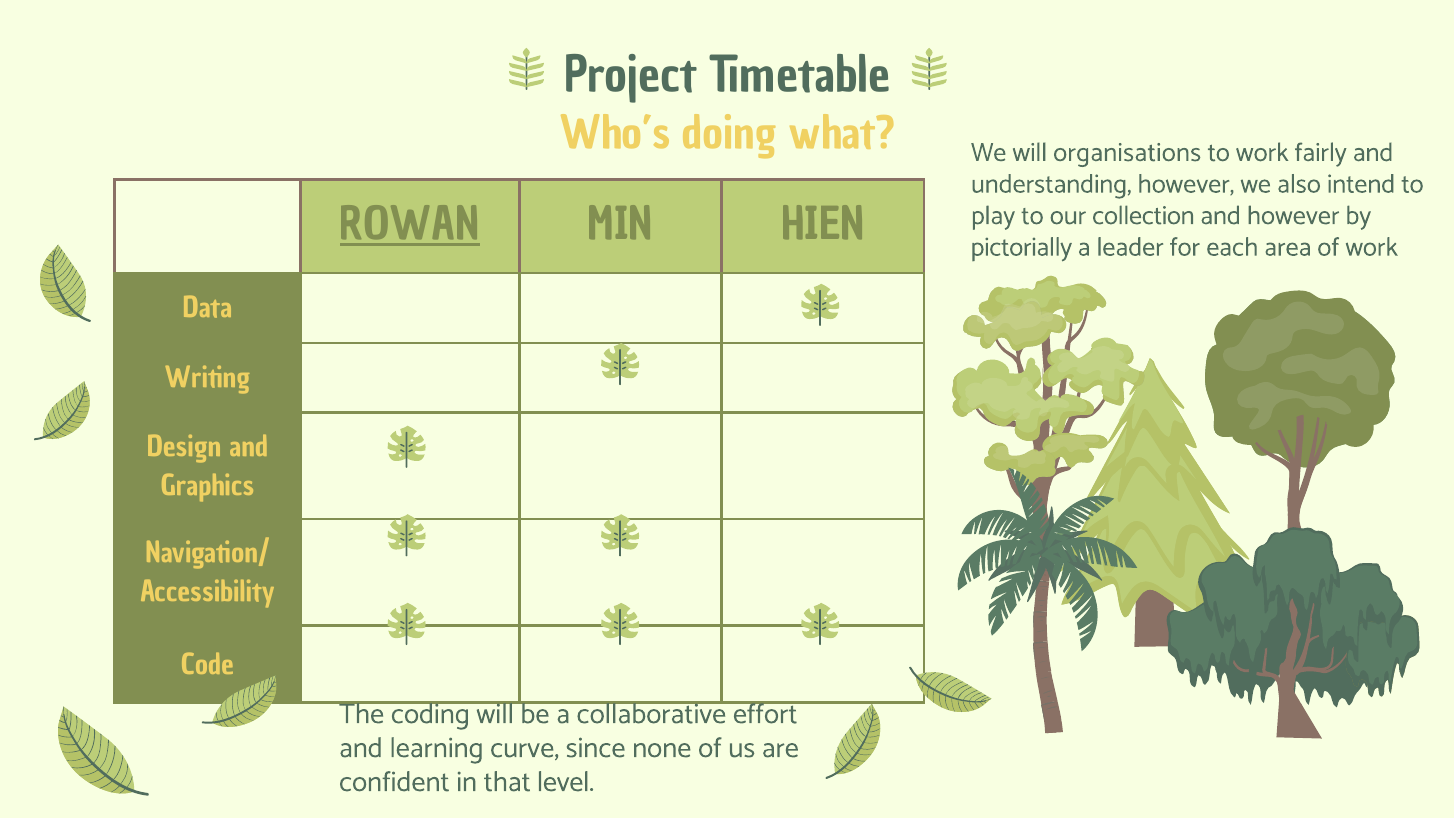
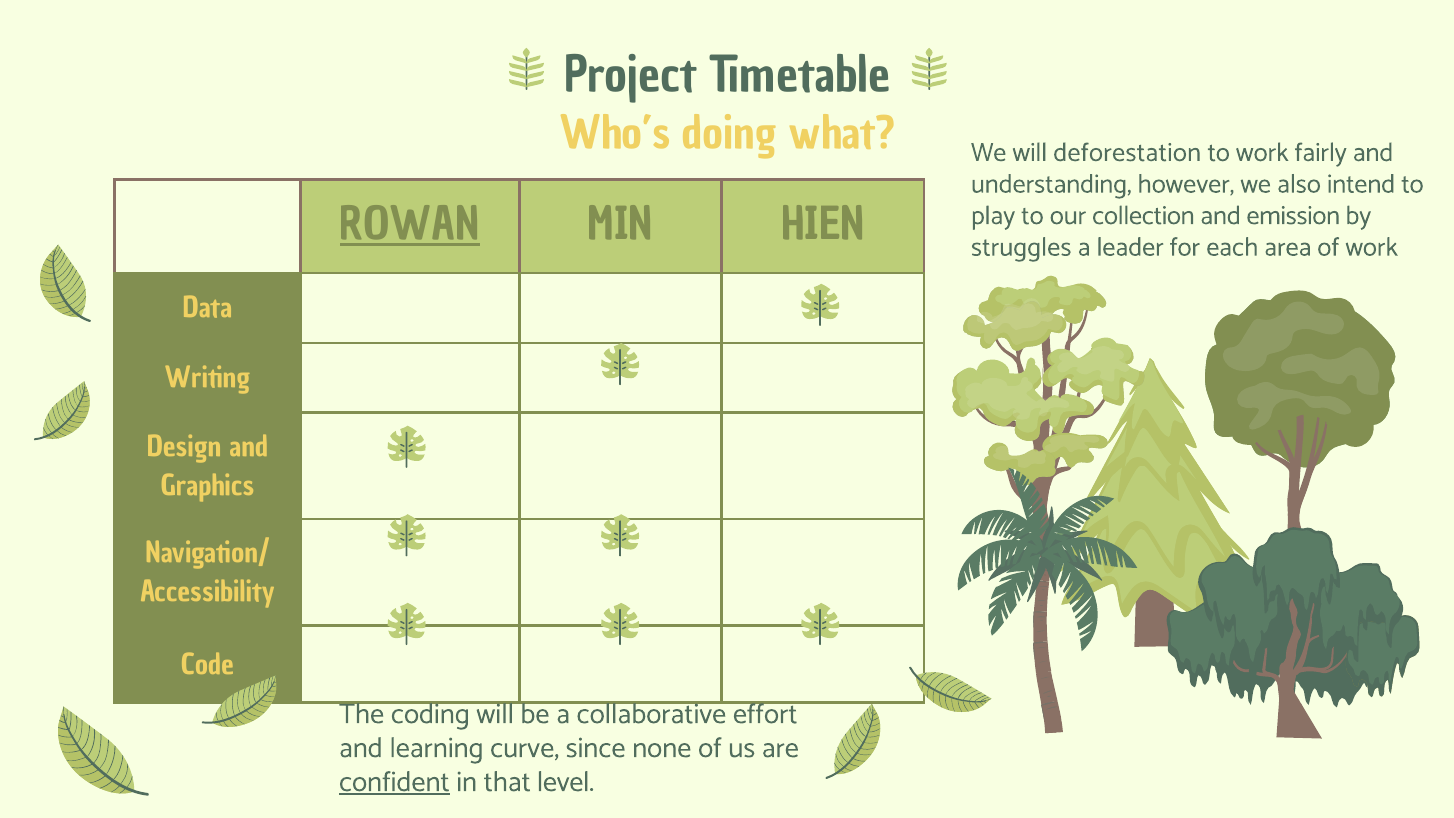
organisations: organisations -> deforestation
and however: however -> emission
pictorially: pictorially -> struggles
confident underline: none -> present
